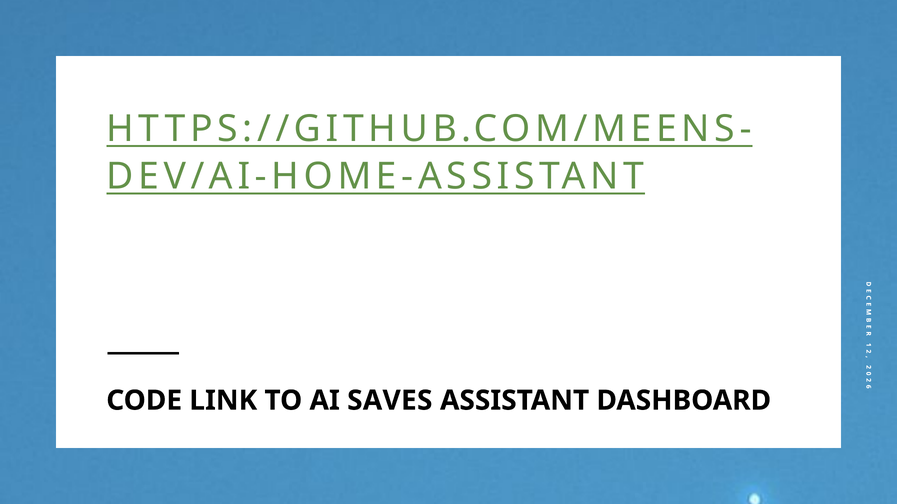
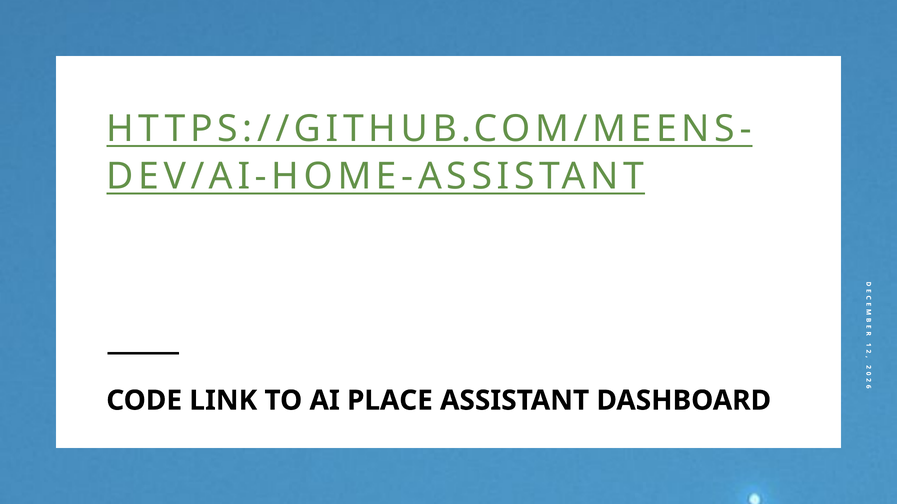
SAVES: SAVES -> PLACE
